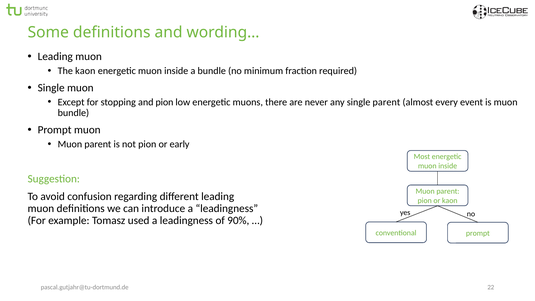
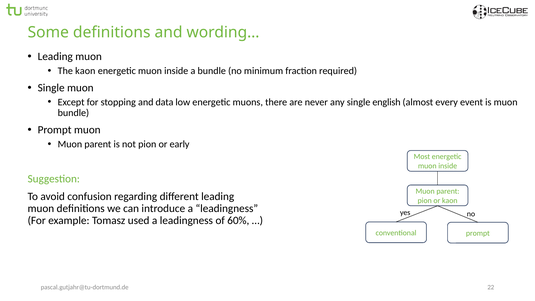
and pion: pion -> data
single parent: parent -> english
90%: 90% -> 60%
